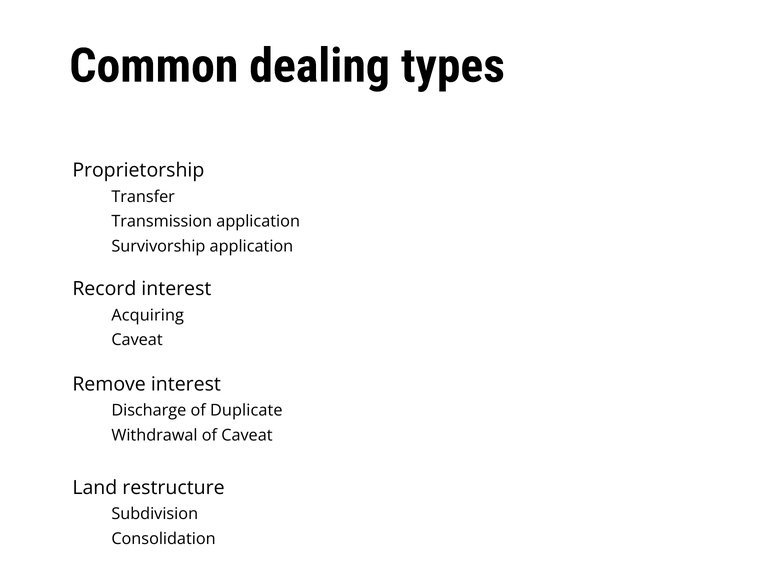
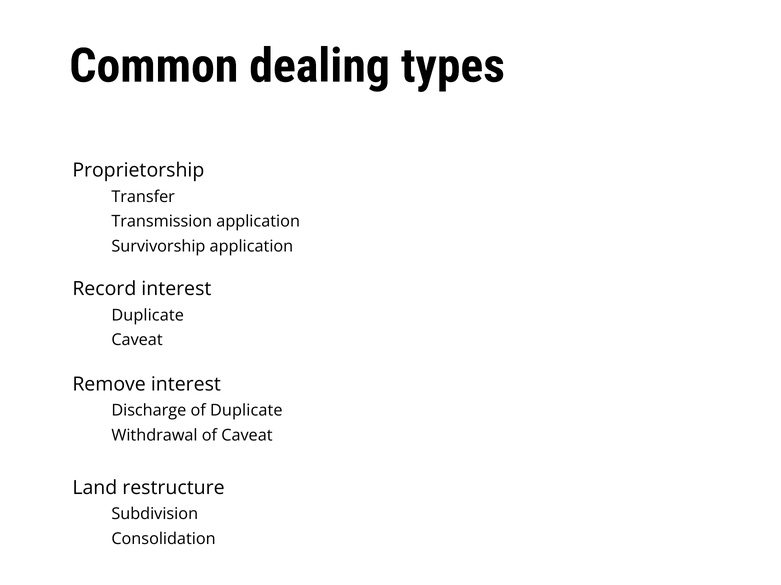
Acquiring at (148, 316): Acquiring -> Duplicate
